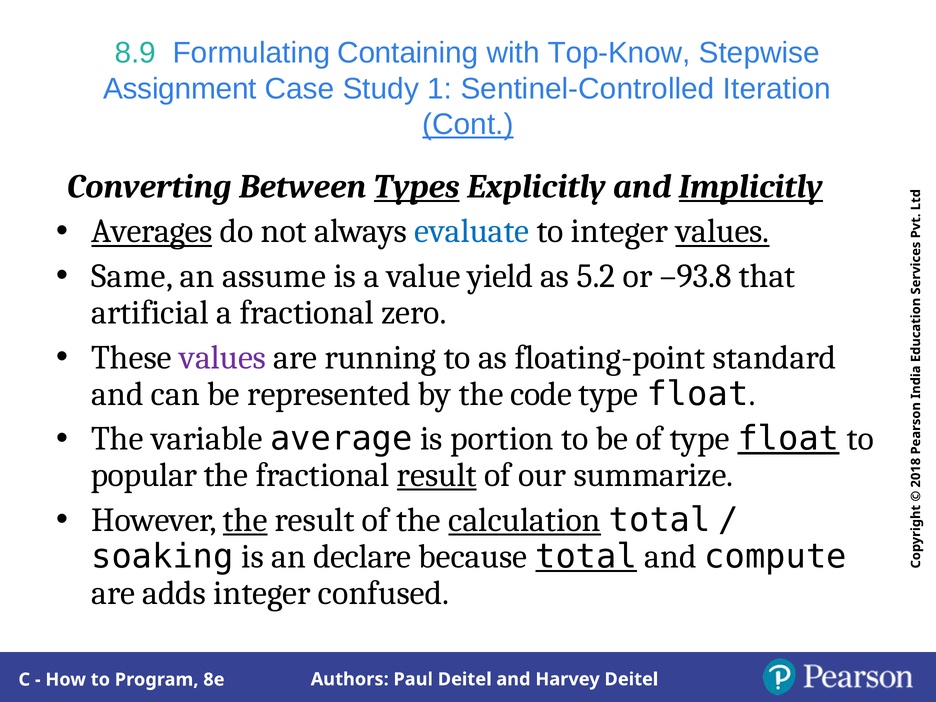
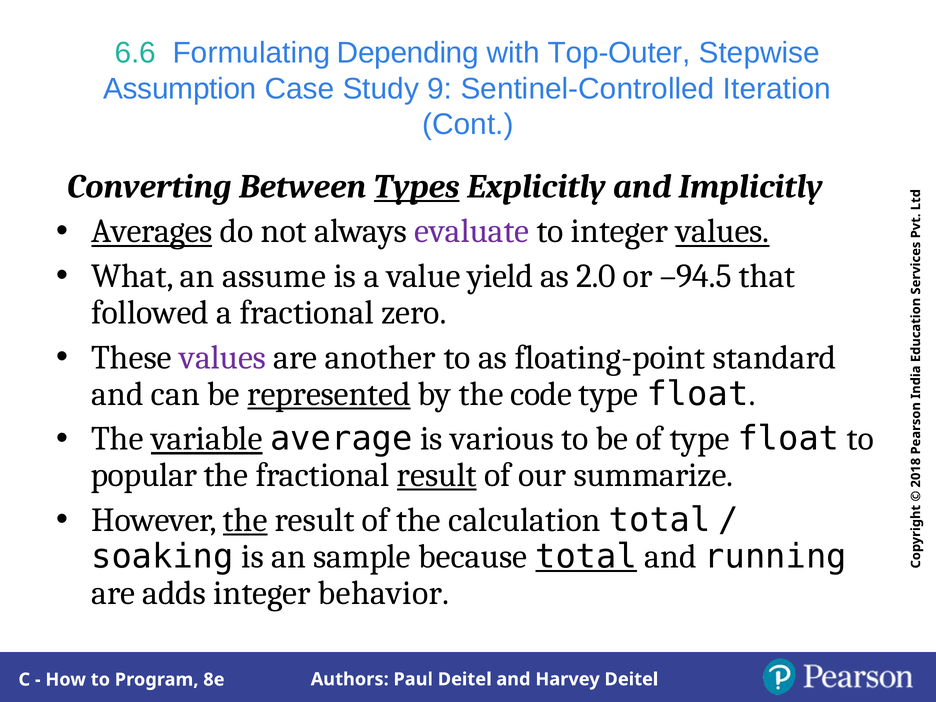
8.9: 8.9 -> 6.6
Containing: Containing -> Depending
Top-Know: Top-Know -> Top-Outer
Assignment: Assignment -> Assumption
Study 1: 1 -> 9
Cont underline: present -> none
Implicitly underline: present -> none
evaluate colour: blue -> purple
Same: Same -> What
5.2: 5.2 -> 2.0
–93.8: –93.8 -> –94.5
artificial: artificial -> followed
running: running -> another
represented underline: none -> present
variable underline: none -> present
portion: portion -> various
float at (788, 439) underline: present -> none
calculation underline: present -> none
declare: declare -> sample
compute: compute -> running
confused: confused -> behavior
